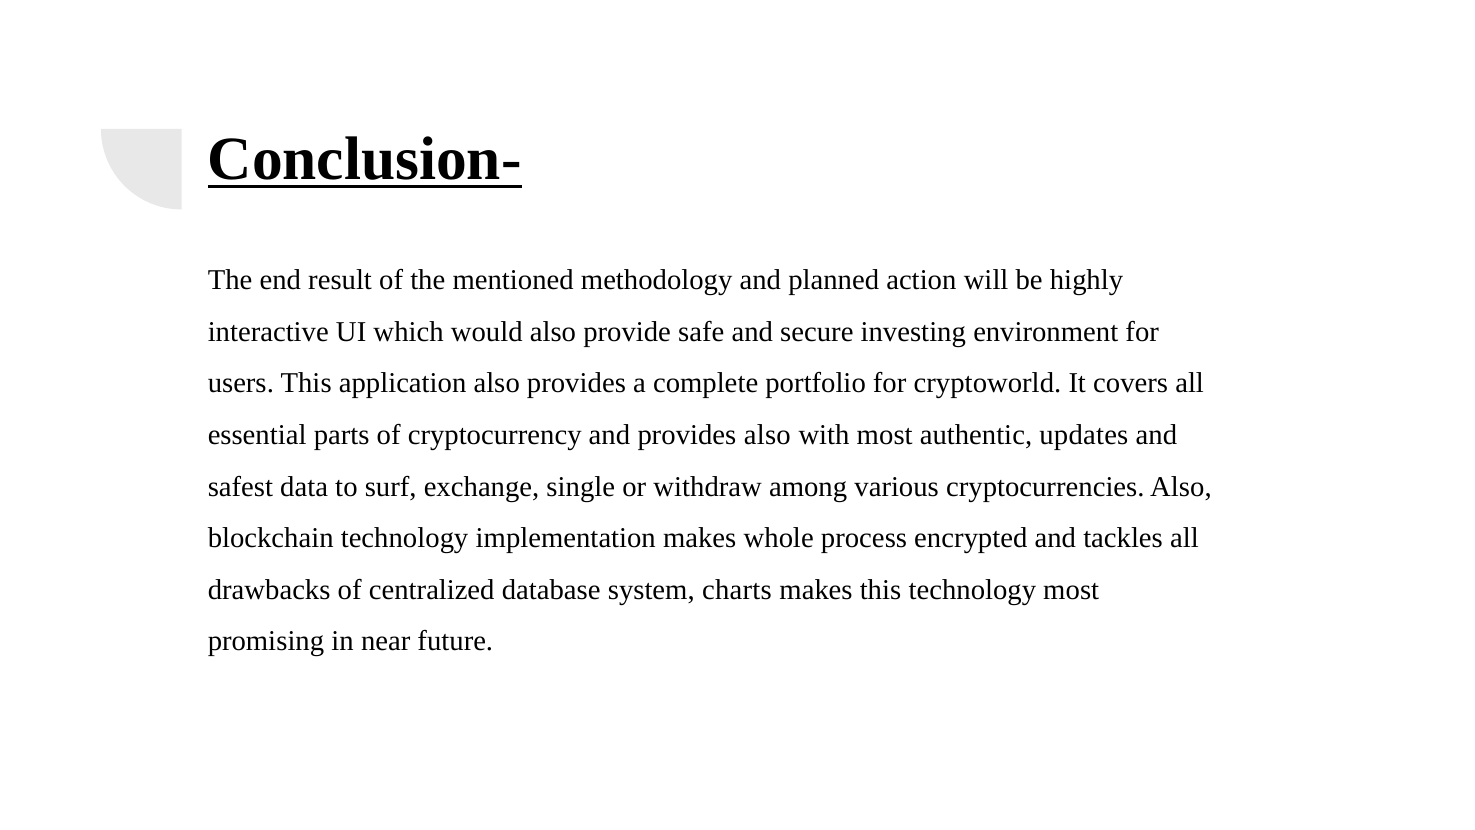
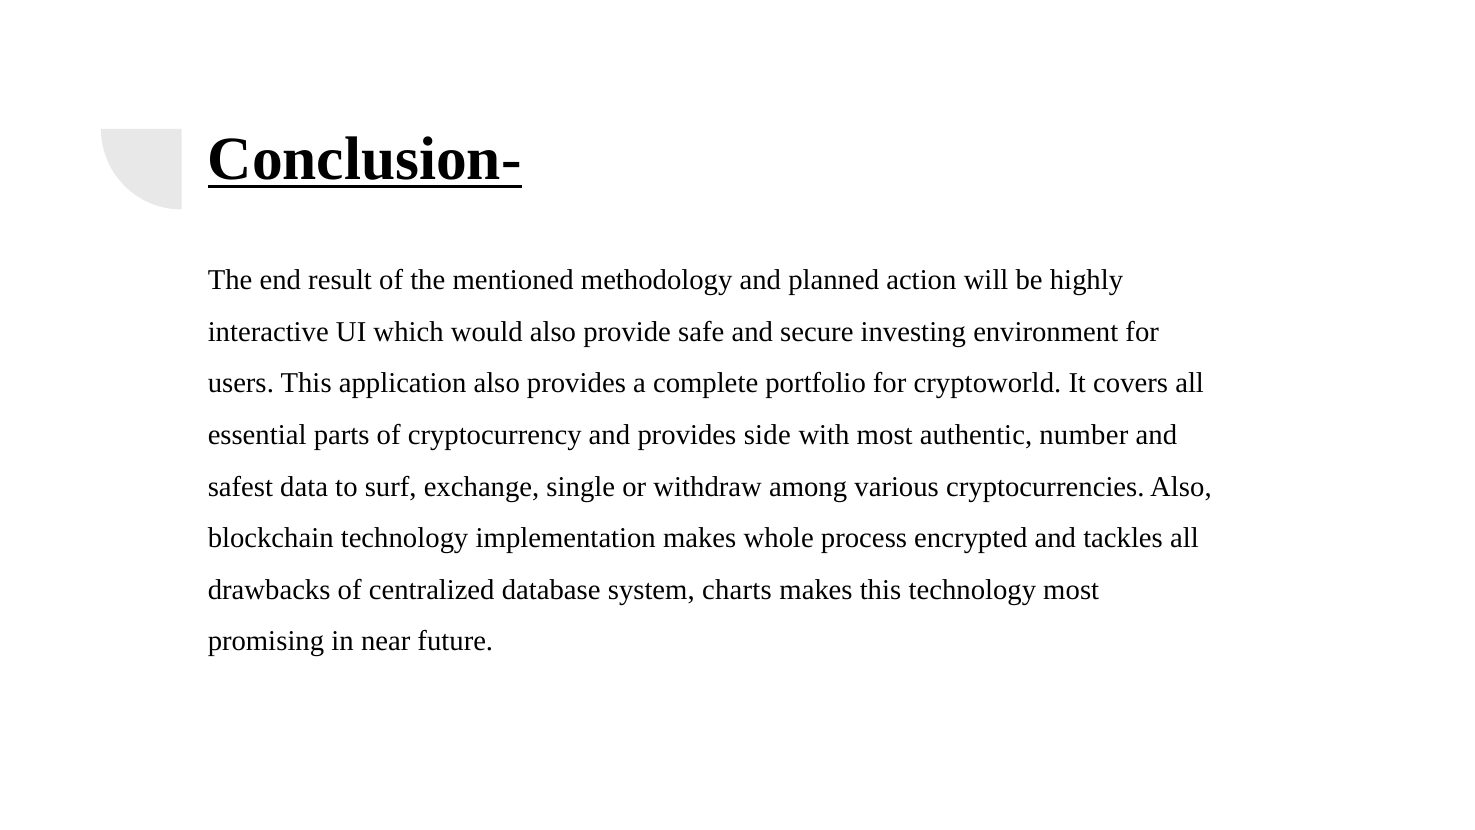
provides also: also -> side
updates: updates -> number
